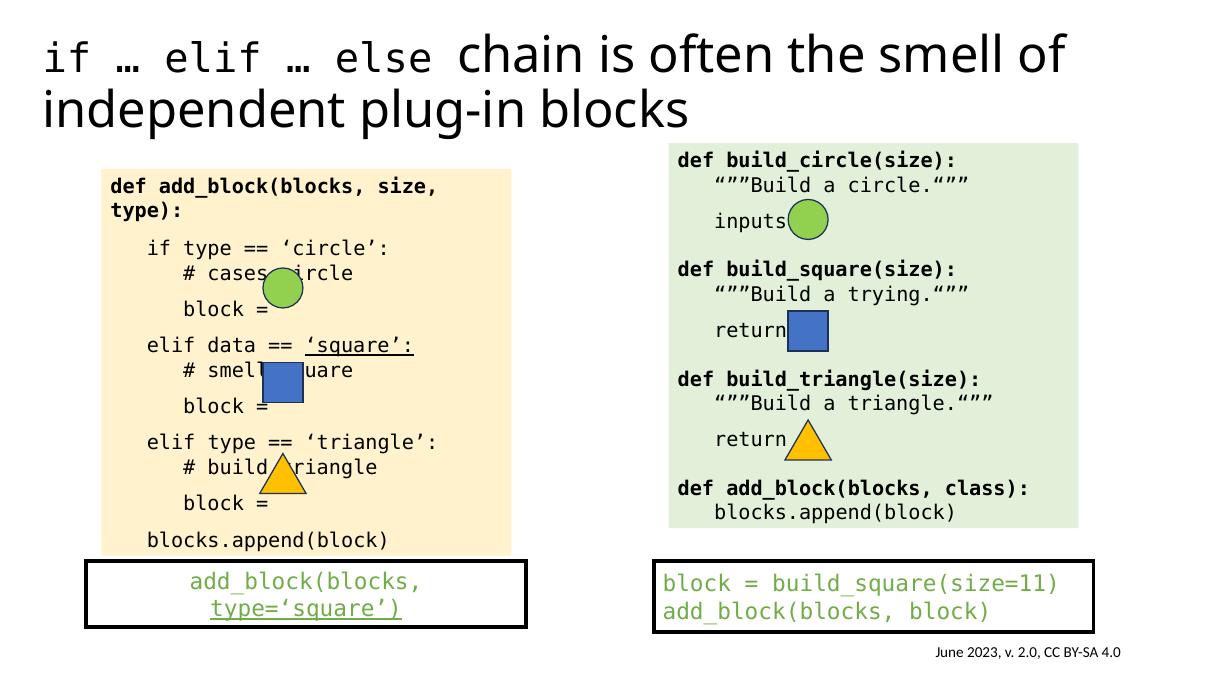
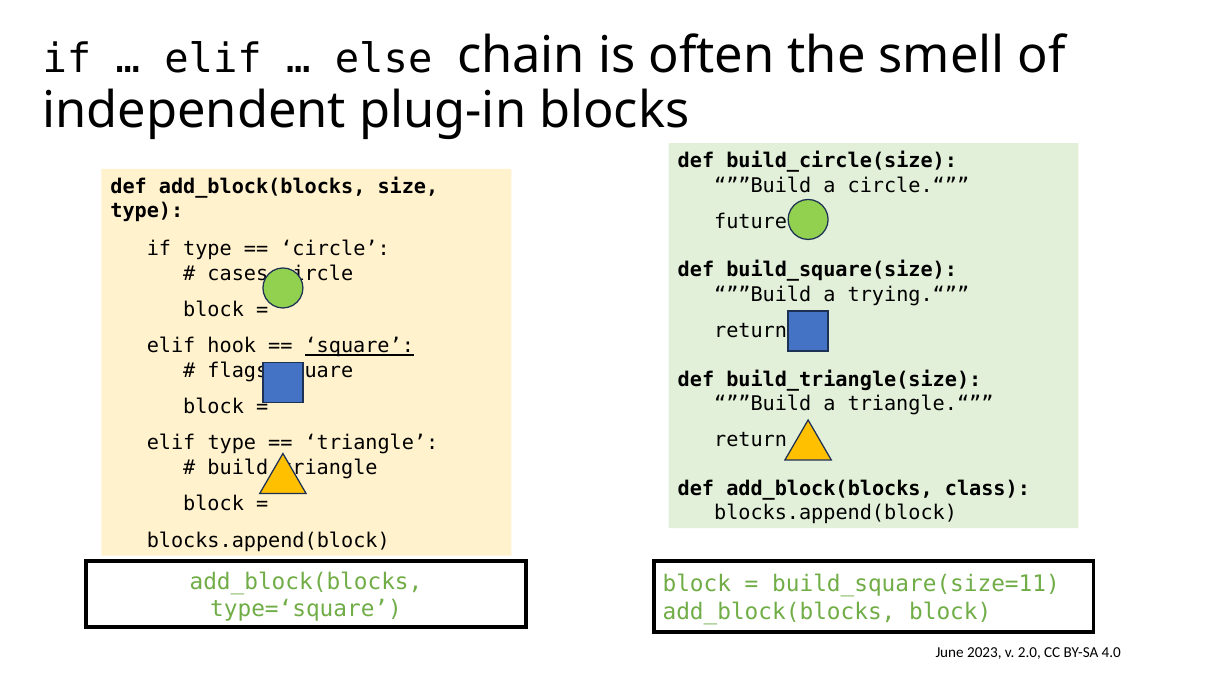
inputs: inputs -> future
data: data -> hook
smell at (238, 370): smell -> flags
type=‘square underline: present -> none
